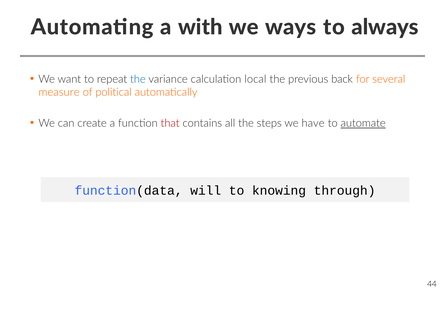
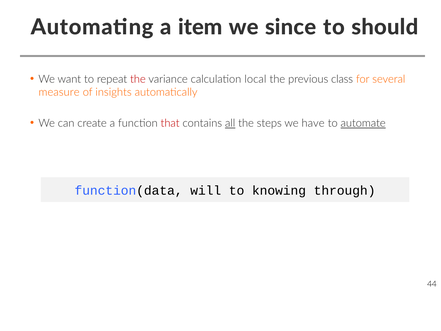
with: with -> item
ways: ways -> since
always: always -> should
the at (138, 79) colour: blue -> red
back: back -> class
political: political -> insights
all underline: none -> present
